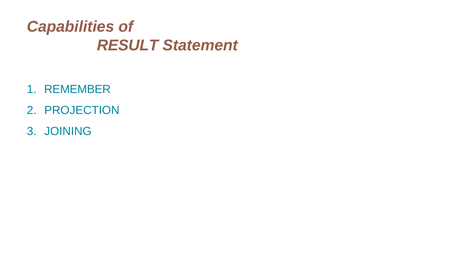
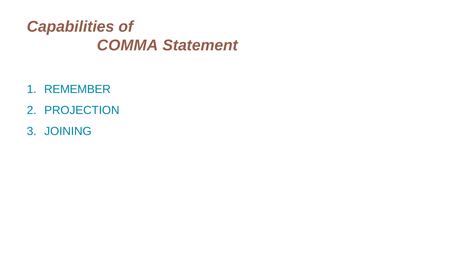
RESULT: RESULT -> COMMA
